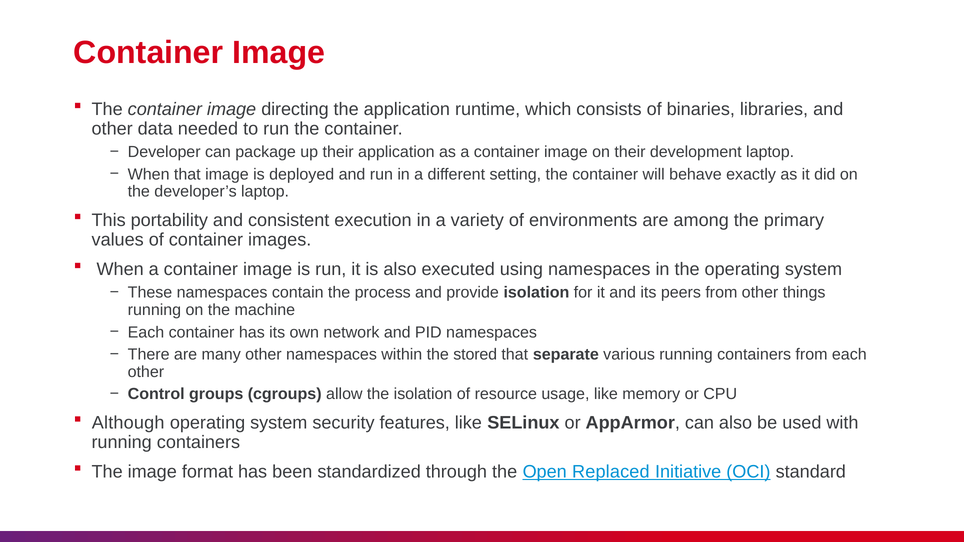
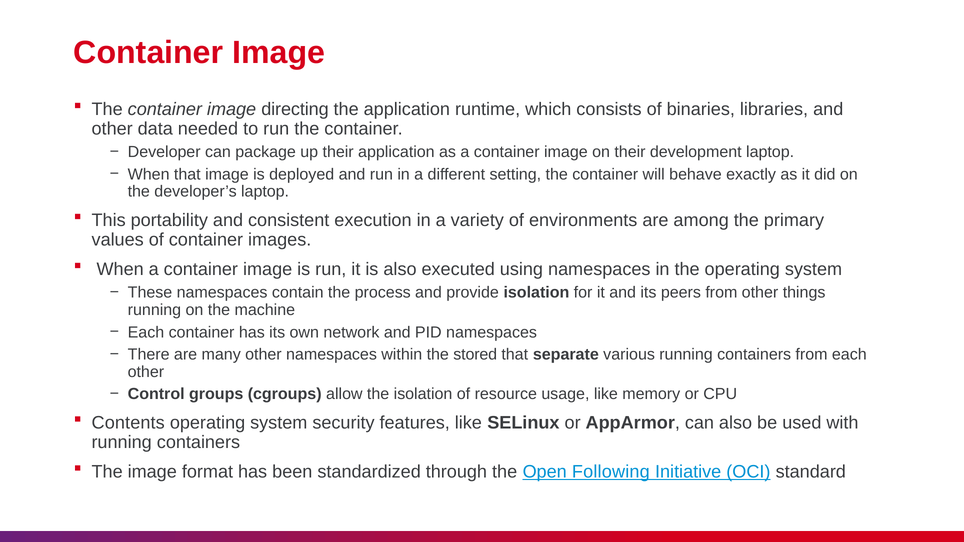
Although: Although -> Contents
Replaced: Replaced -> Following
